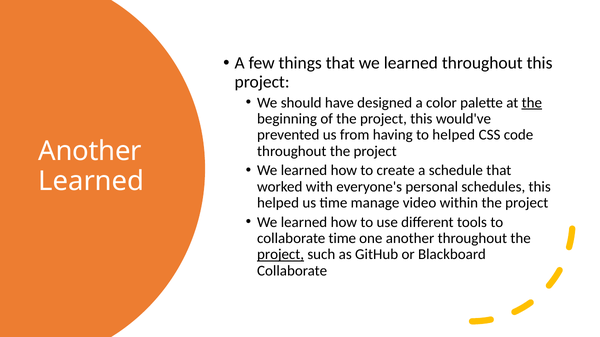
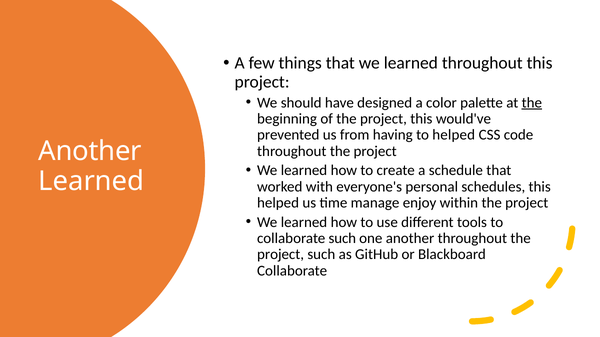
video: video -> enjoy
collaborate time: time -> such
project at (281, 255) underline: present -> none
